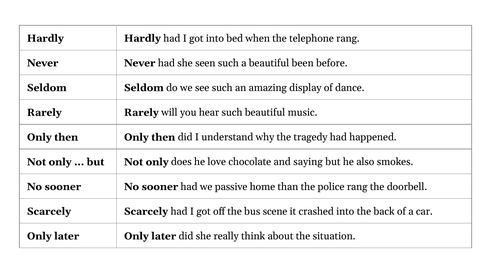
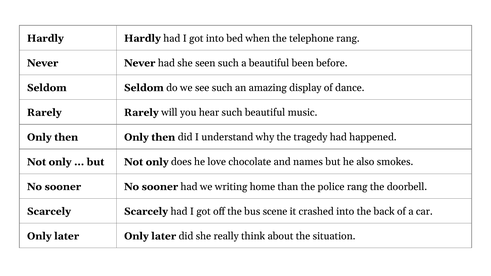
saying: saying -> names
passive: passive -> writing
